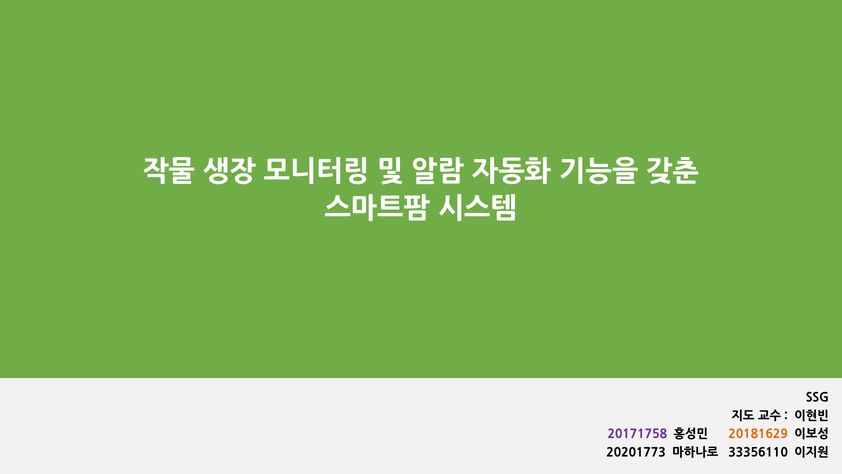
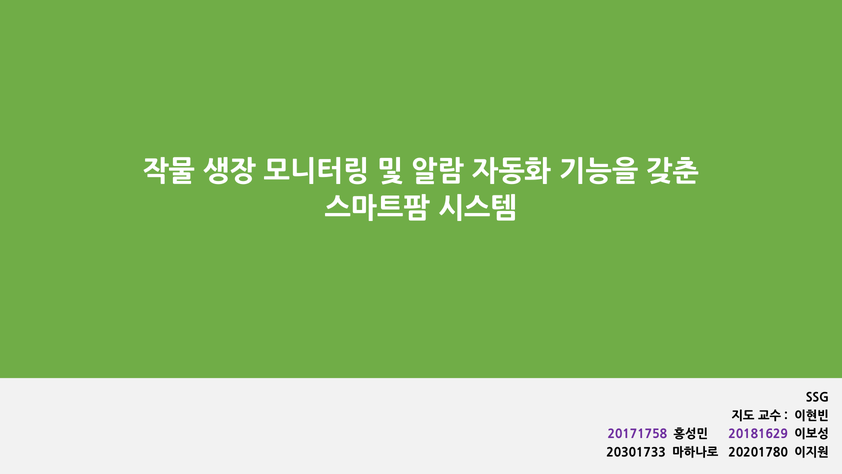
20181629 colour: orange -> purple
20201773: 20201773 -> 20301733
33356110: 33356110 -> 20201780
